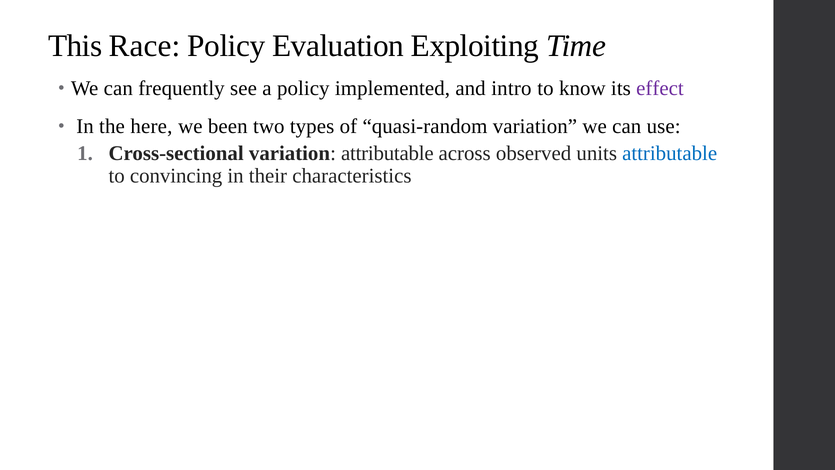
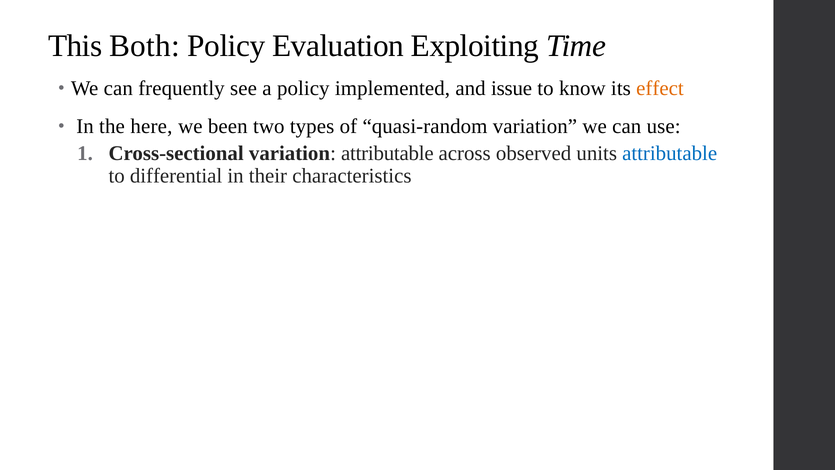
Race: Race -> Both
intro: intro -> issue
effect colour: purple -> orange
convincing: convincing -> differential
